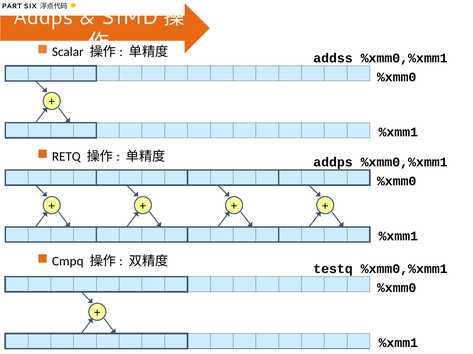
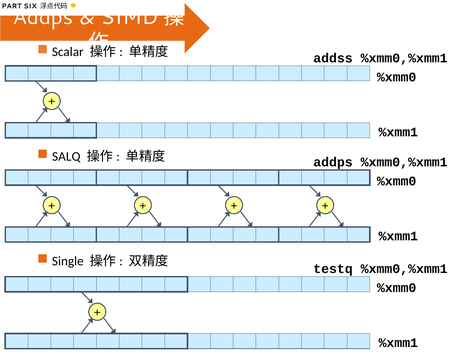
RETQ: RETQ -> SALQ
Cmpq: Cmpq -> Single
